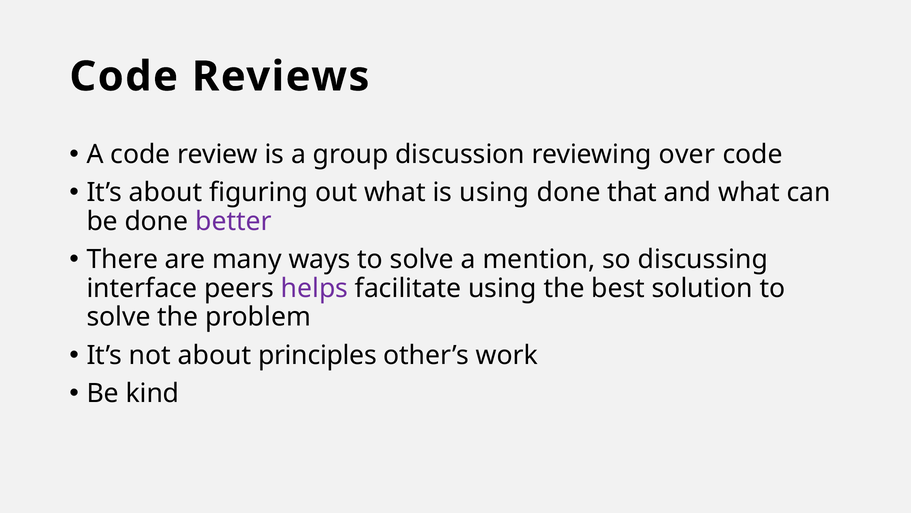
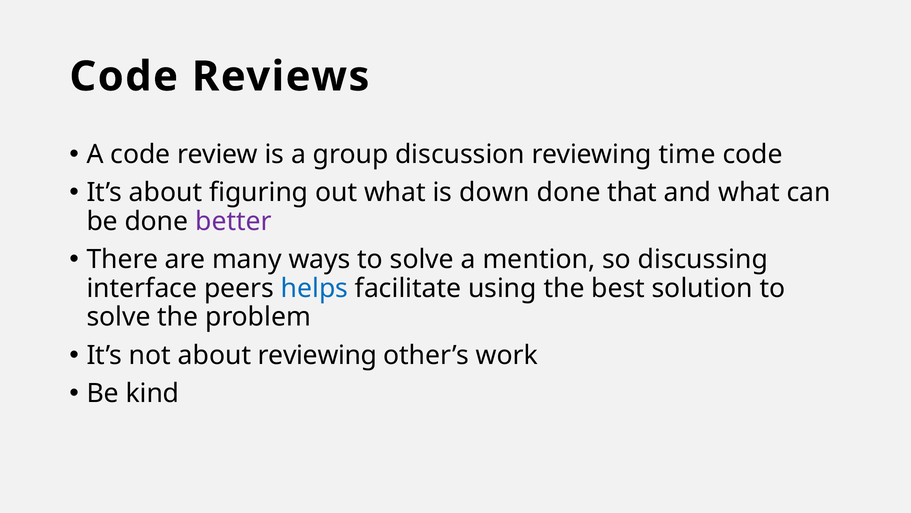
over: over -> time
is using: using -> down
helps colour: purple -> blue
about principles: principles -> reviewing
